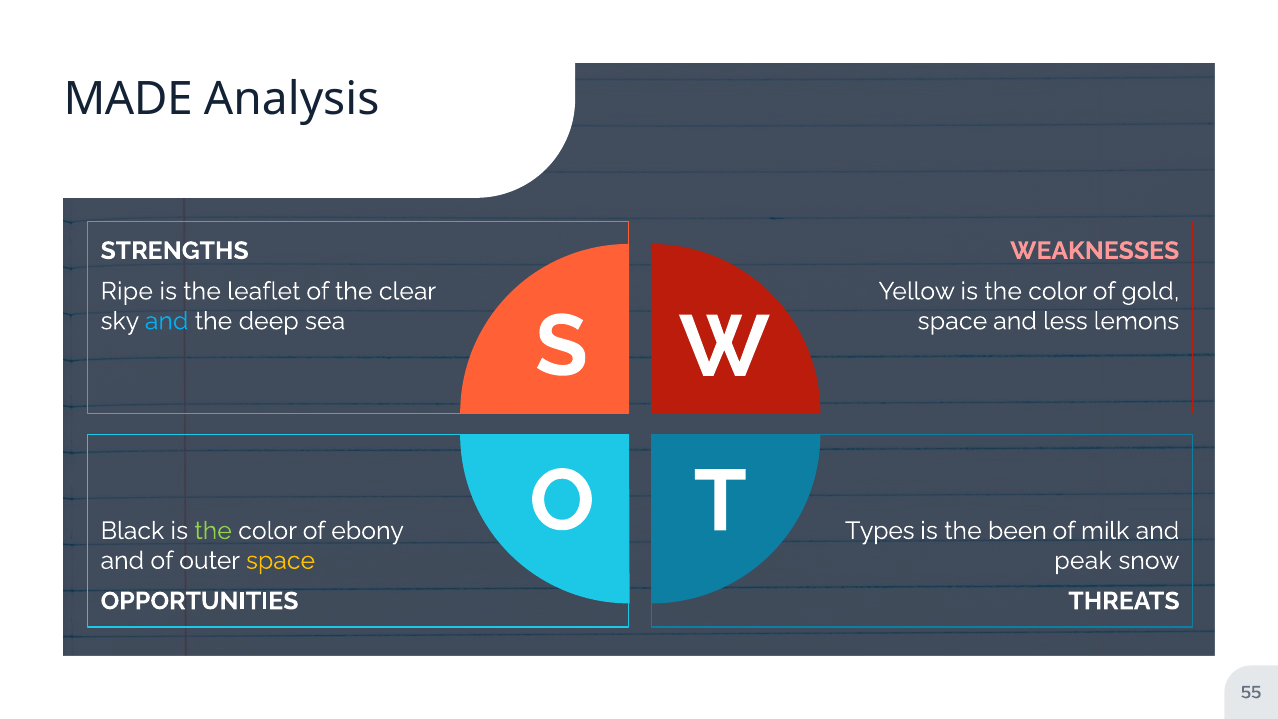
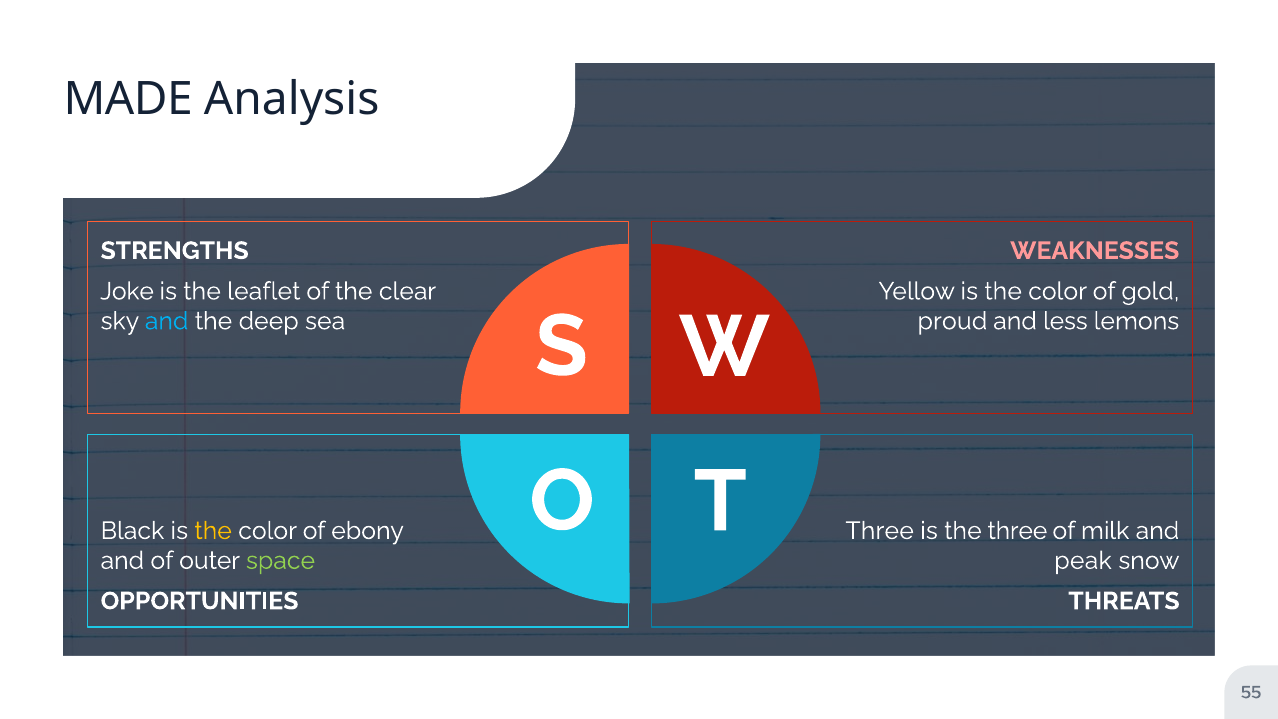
Ripe: Ripe -> Joke
space at (952, 321): space -> proud
the at (213, 531) colour: light green -> yellow
Types at (880, 531): Types -> Three
the been: been -> three
space at (280, 561) colour: yellow -> light green
